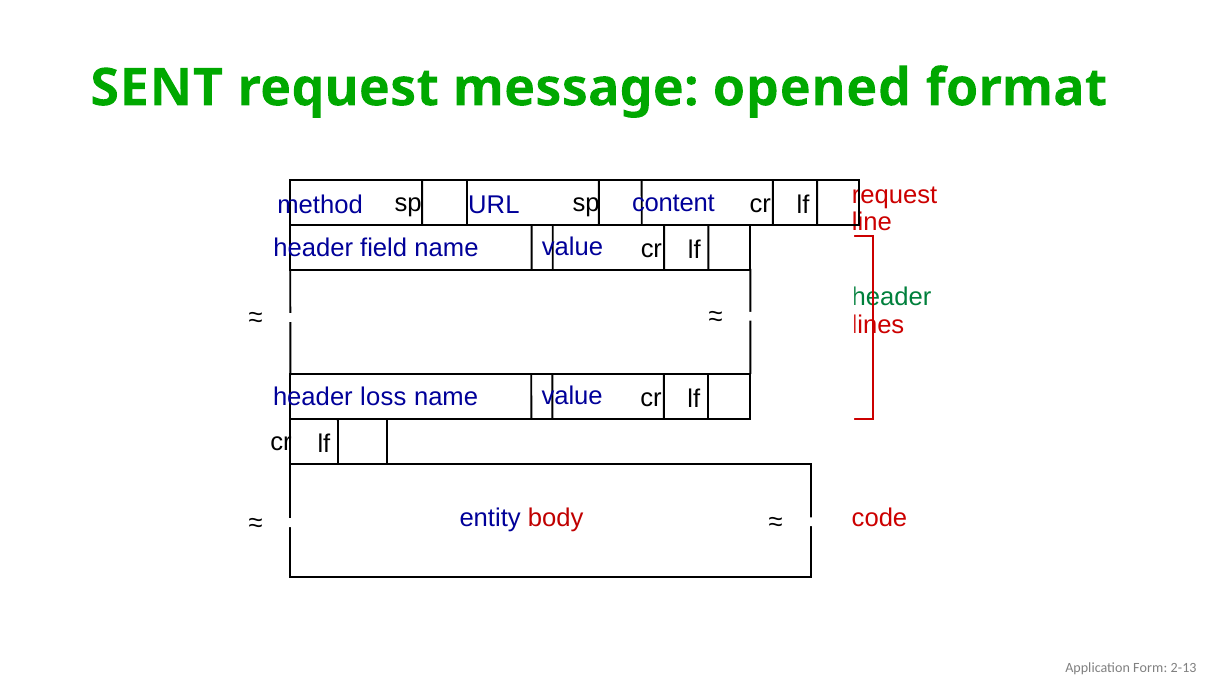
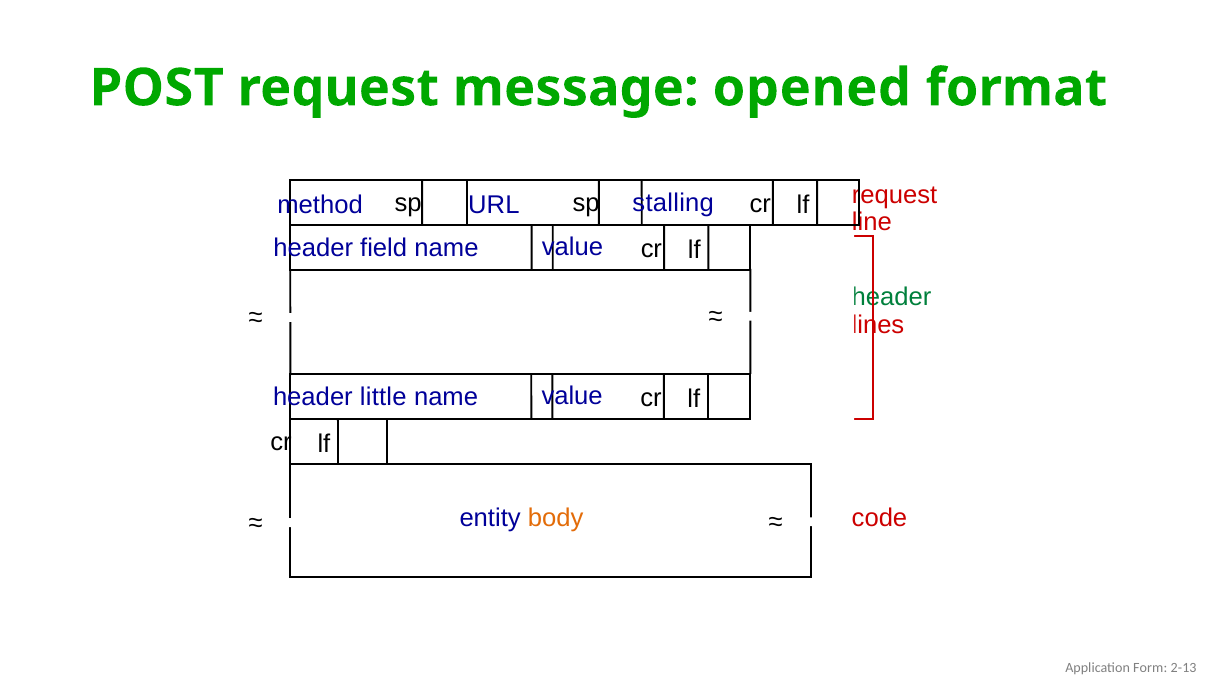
SENT: SENT -> POST
content: content -> stalling
loss: loss -> little
body colour: red -> orange
